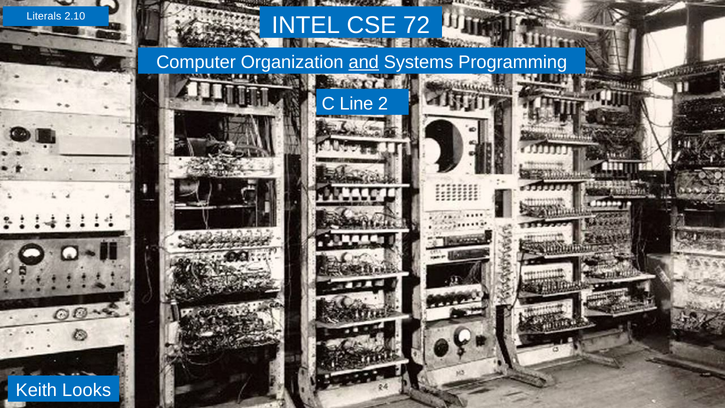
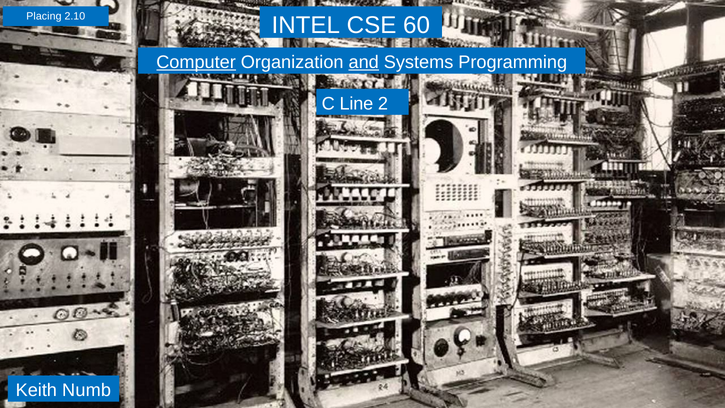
Literals: Literals -> Placing
72: 72 -> 60
Computer underline: none -> present
Looks: Looks -> Numb
